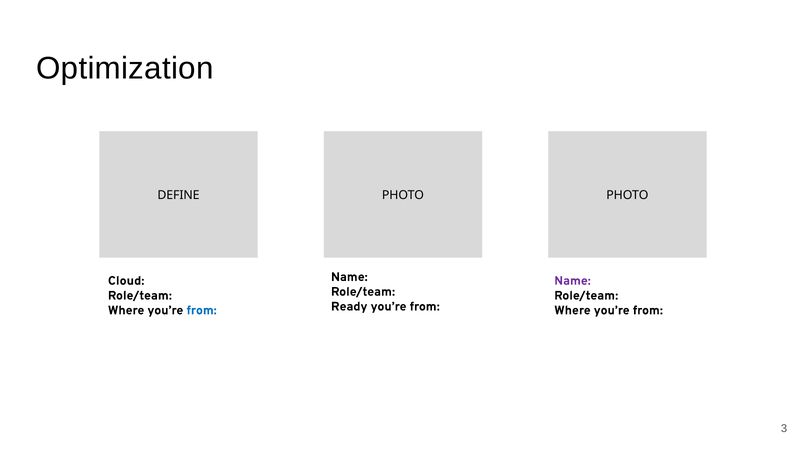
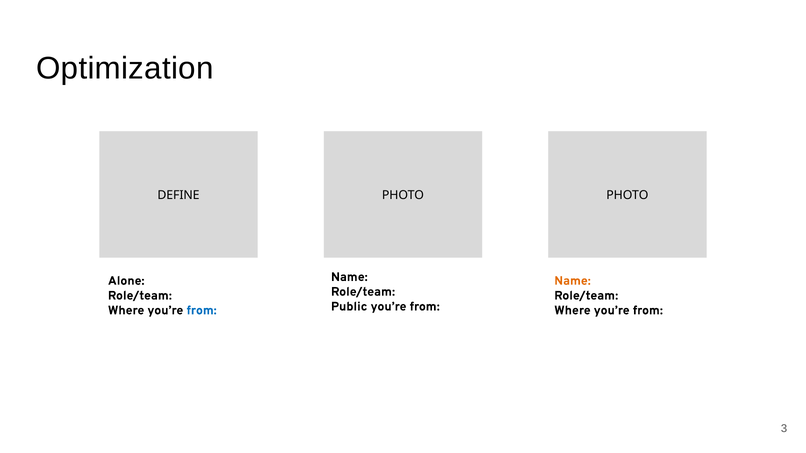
Cloud: Cloud -> Alone
Name at (572, 281) colour: purple -> orange
Ready: Ready -> Public
